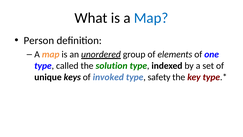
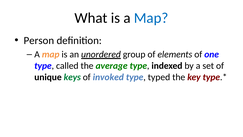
solution: solution -> average
keys colour: black -> green
safety: safety -> typed
